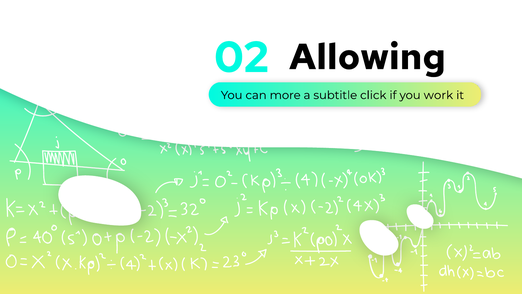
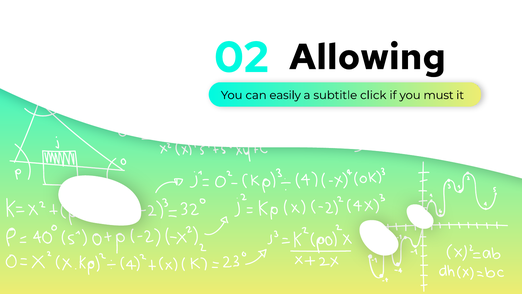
more: more -> easily
work: work -> must
